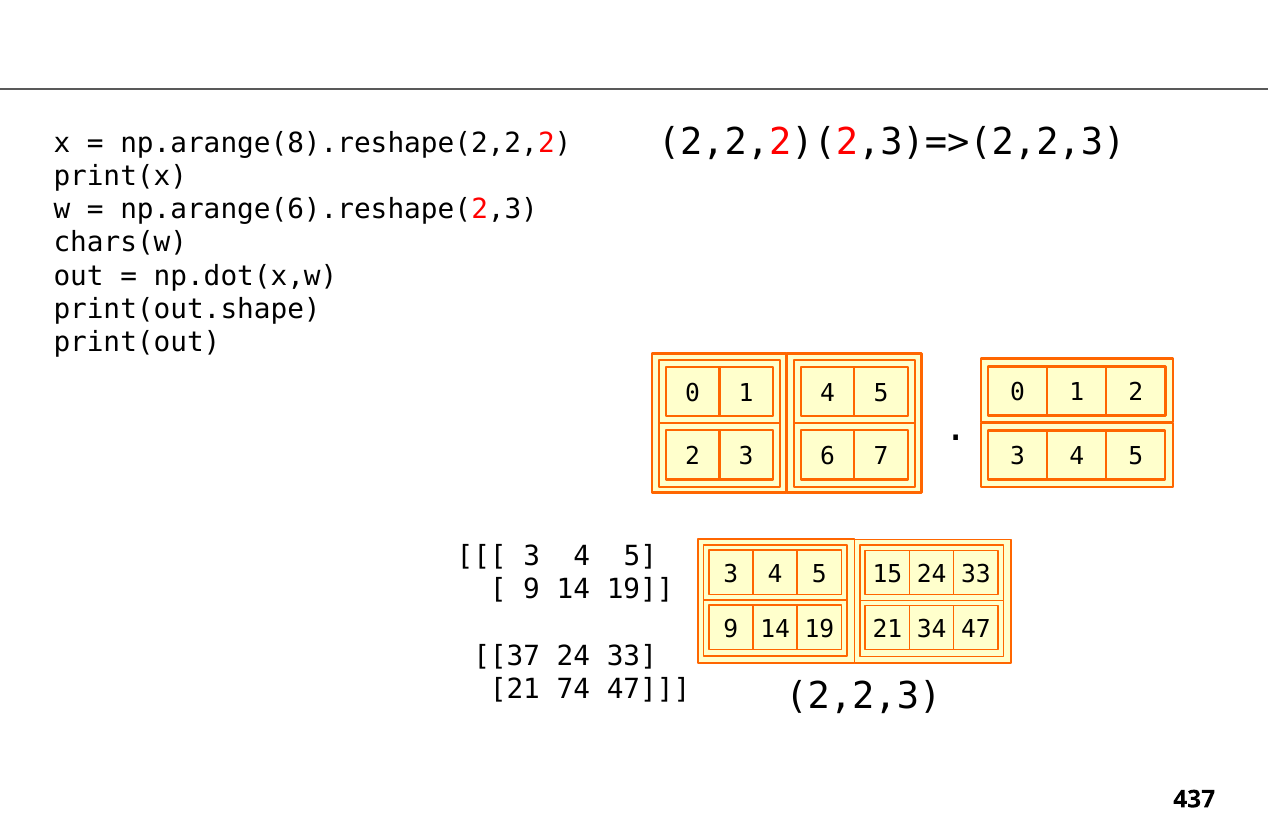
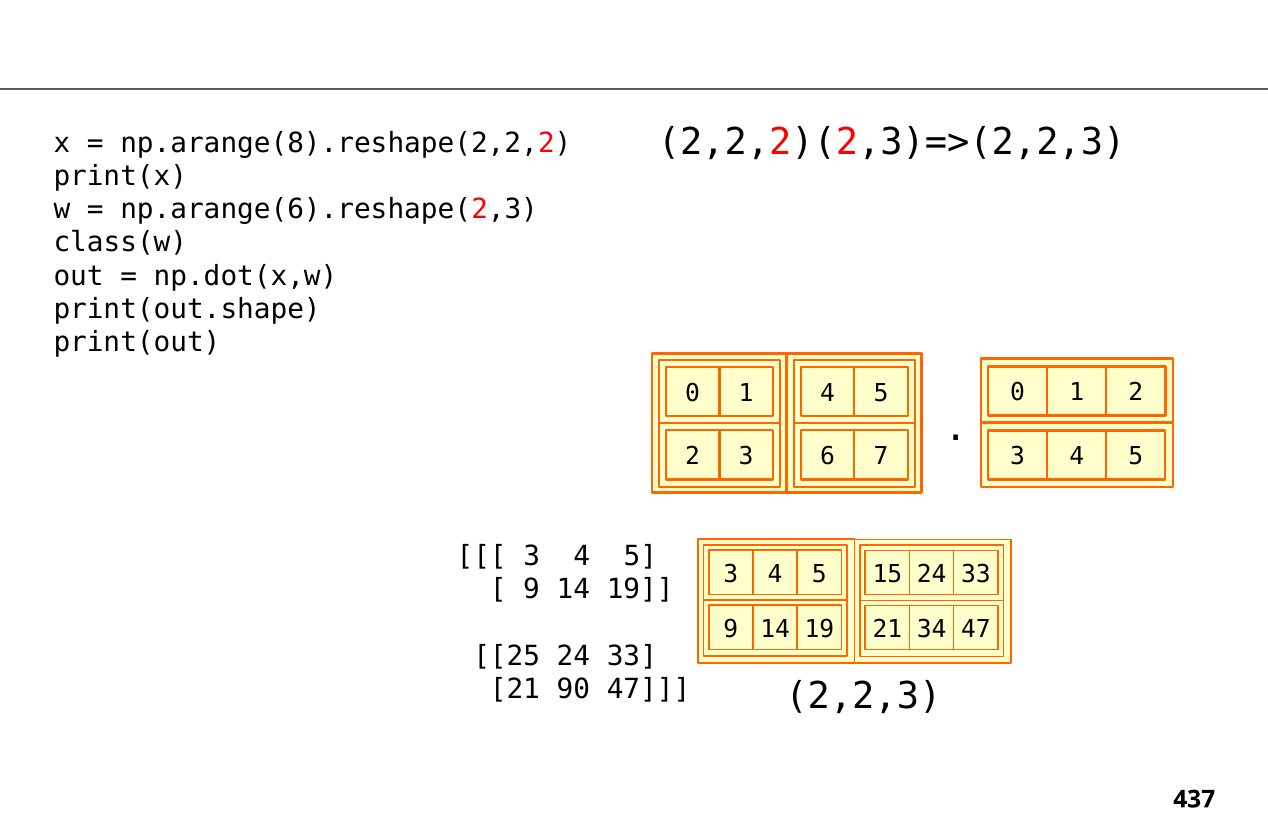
chars(w: chars(w -> class(w
37: 37 -> 25
74: 74 -> 90
